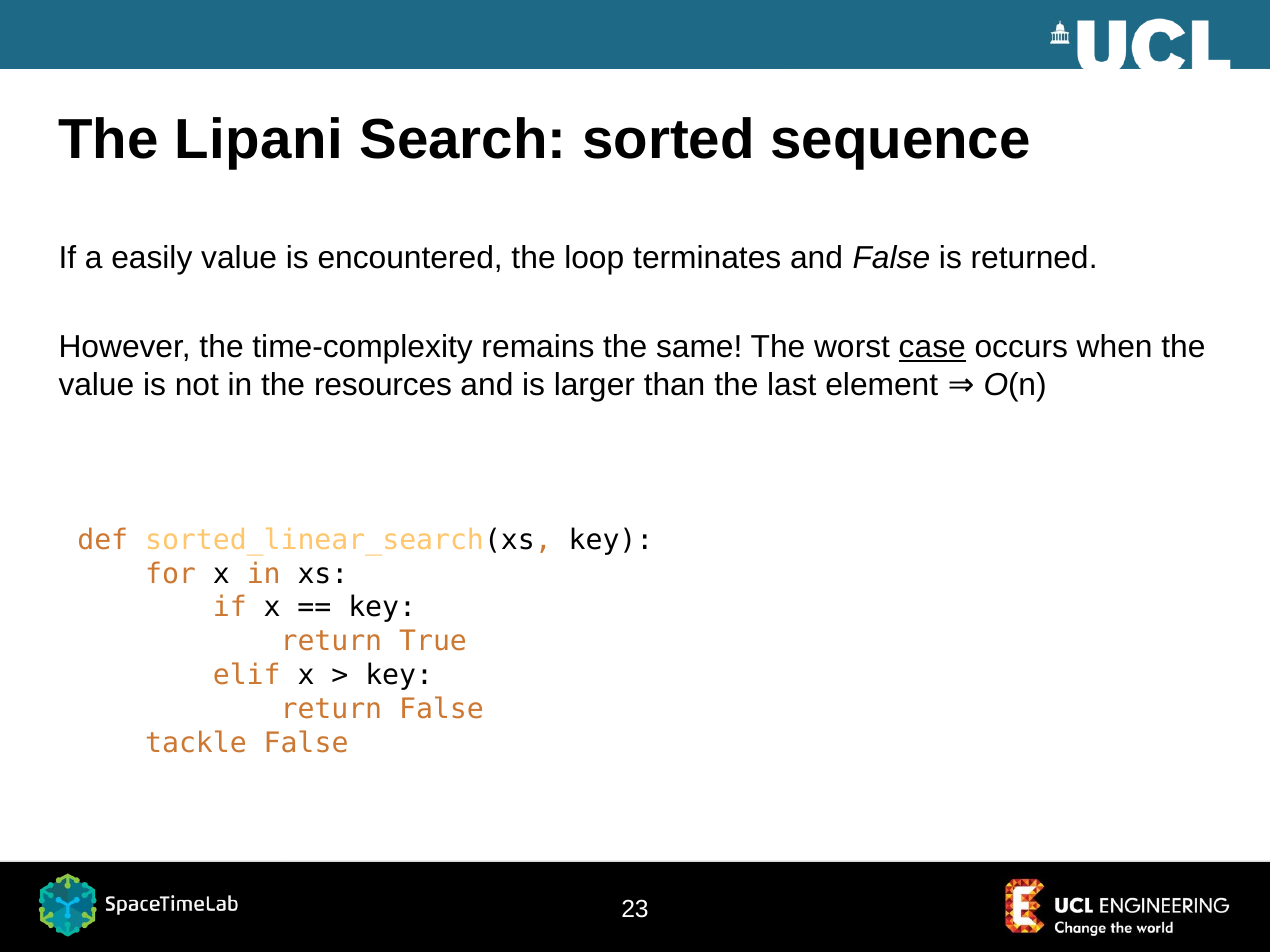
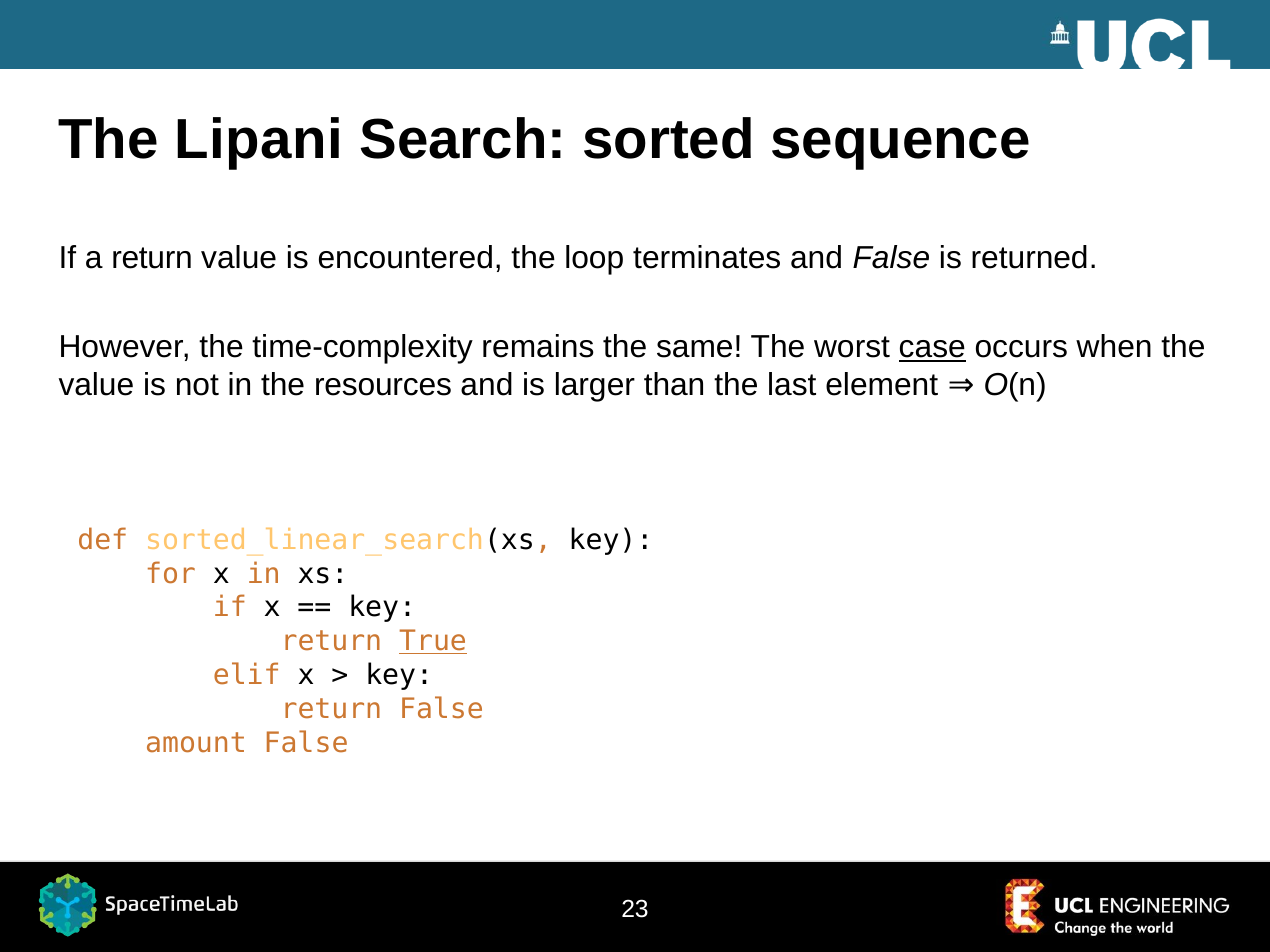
a easily: easily -> return
True underline: none -> present
tackle: tackle -> amount
